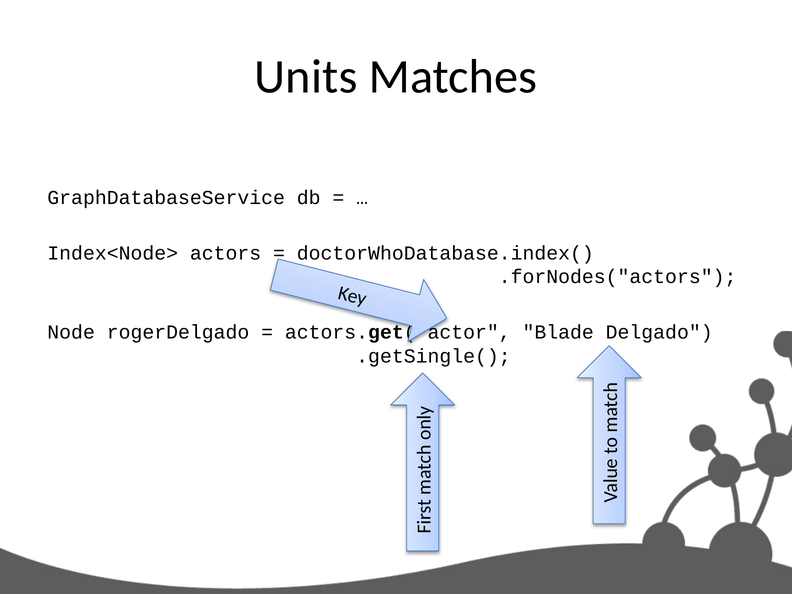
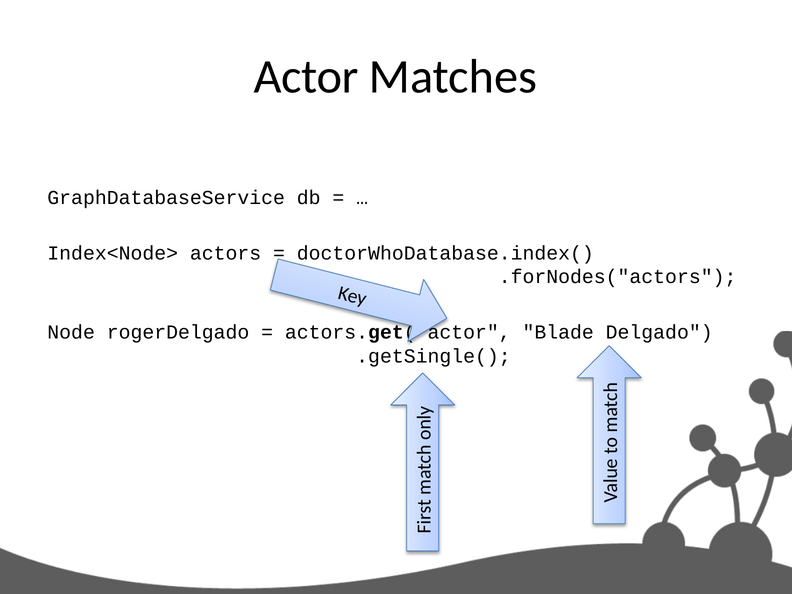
Units: Units -> Actor
